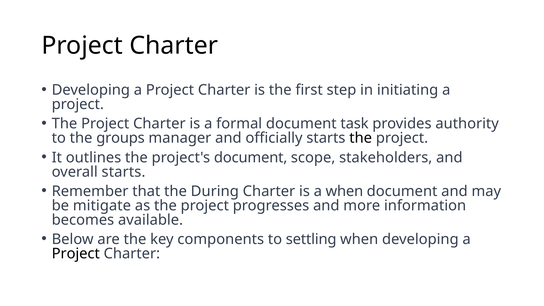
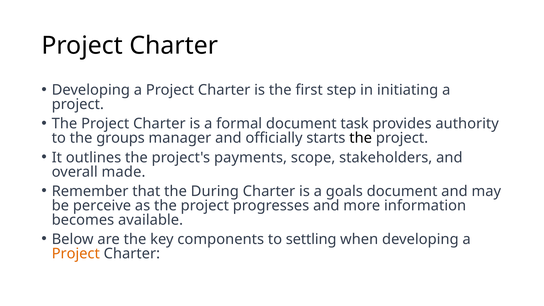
project's document: document -> payments
overall starts: starts -> made
a when: when -> goals
mitigate: mitigate -> perceive
Project at (76, 254) colour: black -> orange
